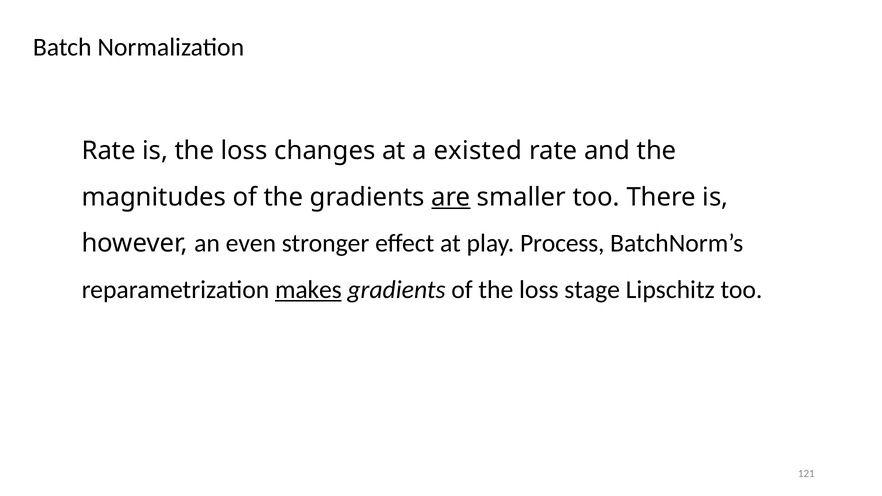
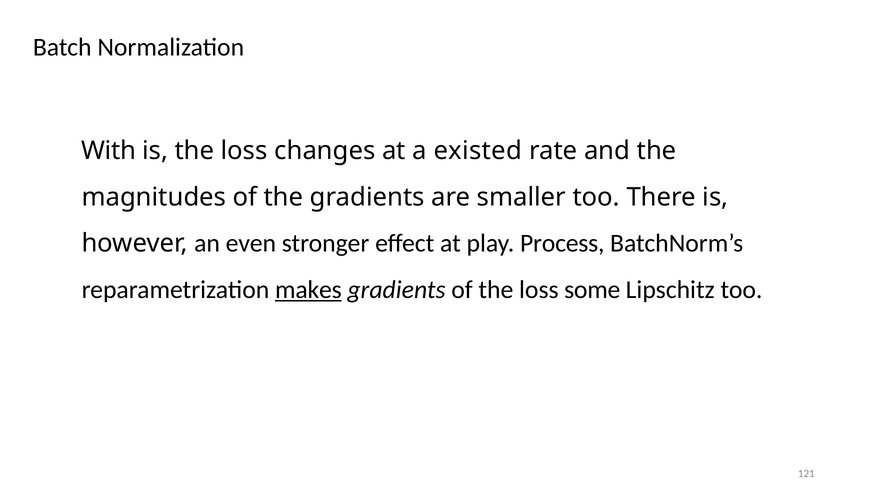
Rate at (109, 151): Rate -> With
are underline: present -> none
stage: stage -> some
